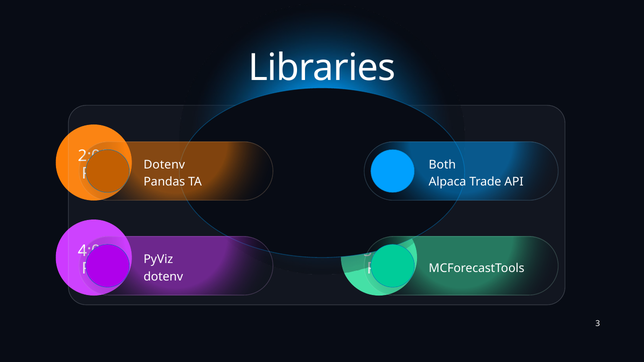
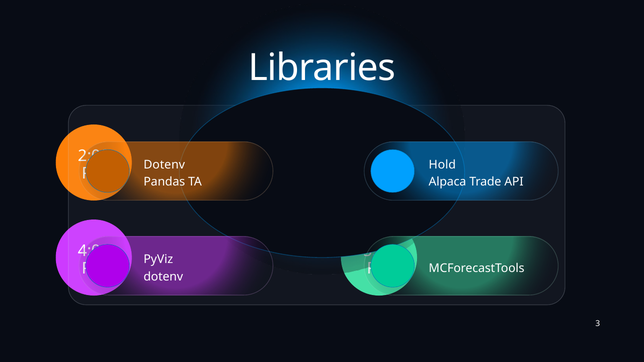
Both: Both -> Hold
